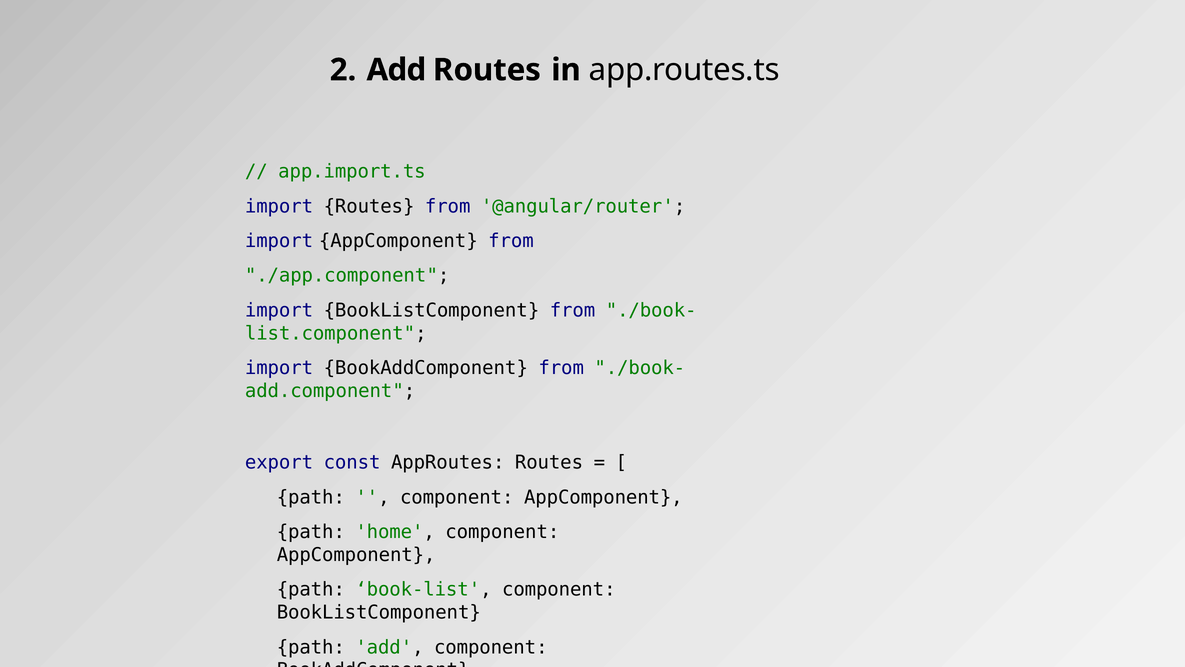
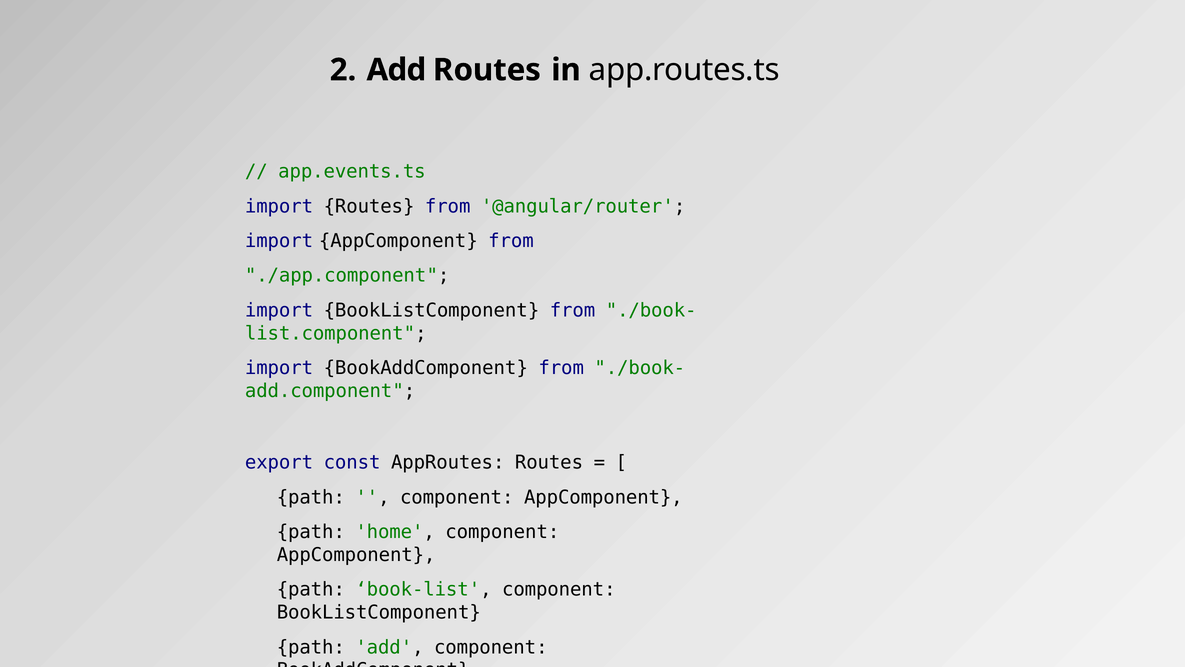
app.import.ts: app.import.ts -> app.events.ts
